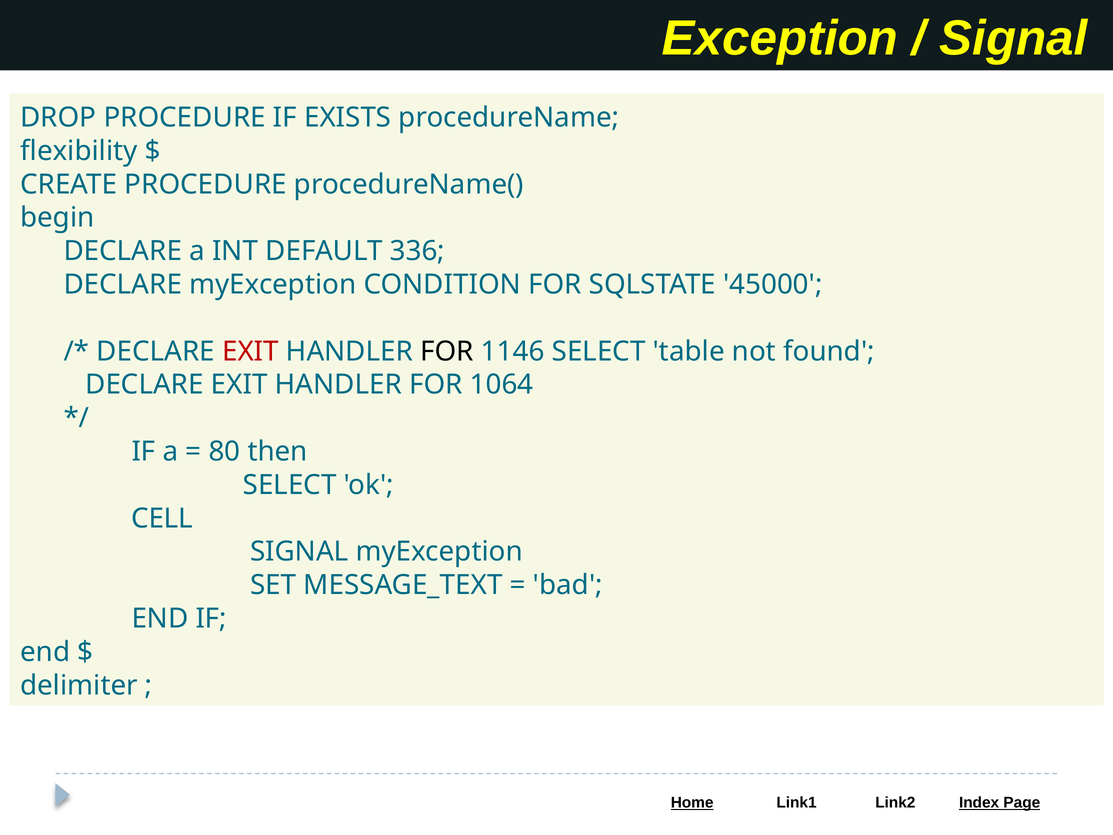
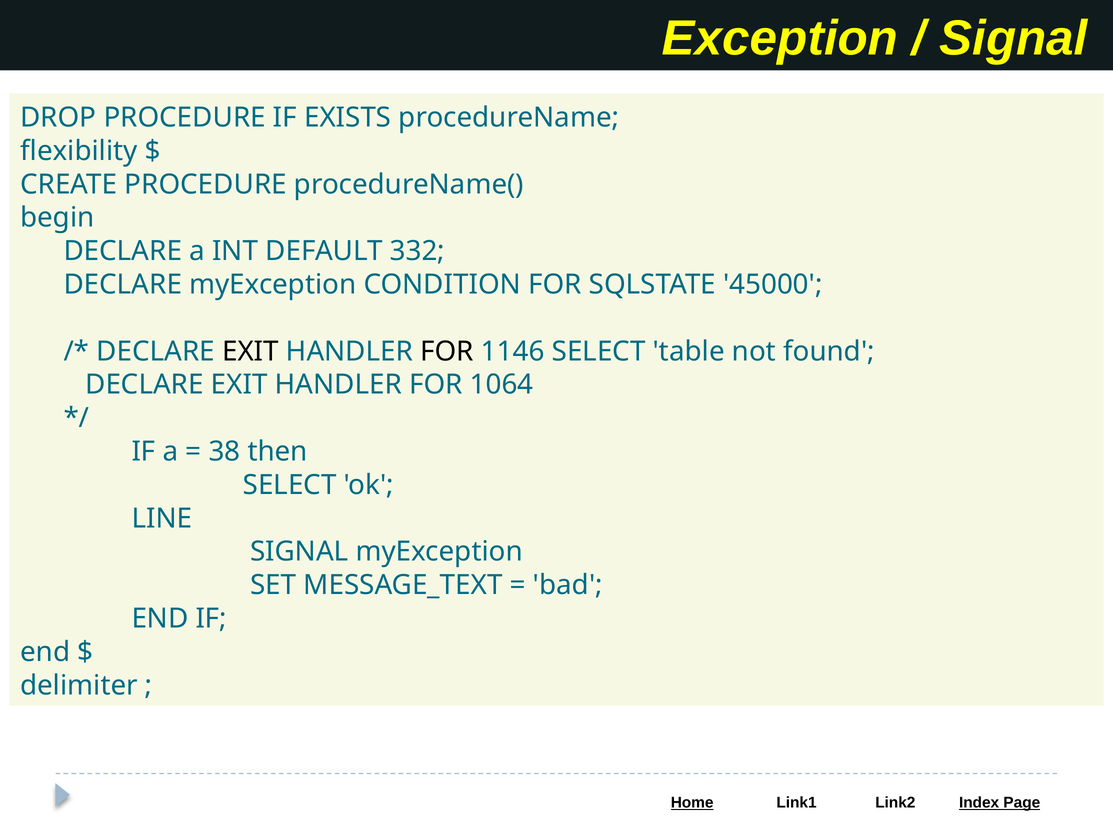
336: 336 -> 332
EXIT at (250, 351) colour: red -> black
80: 80 -> 38
CELL: CELL -> LINE
